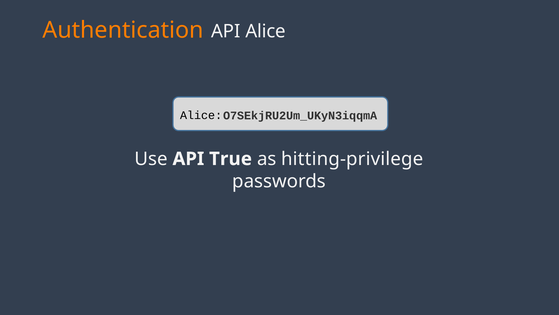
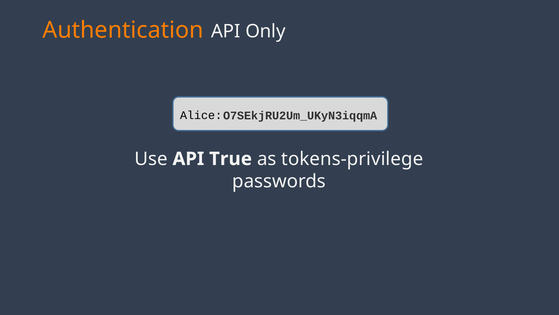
Alice: Alice -> Only
hitting-privilege: hitting-privilege -> tokens-privilege
